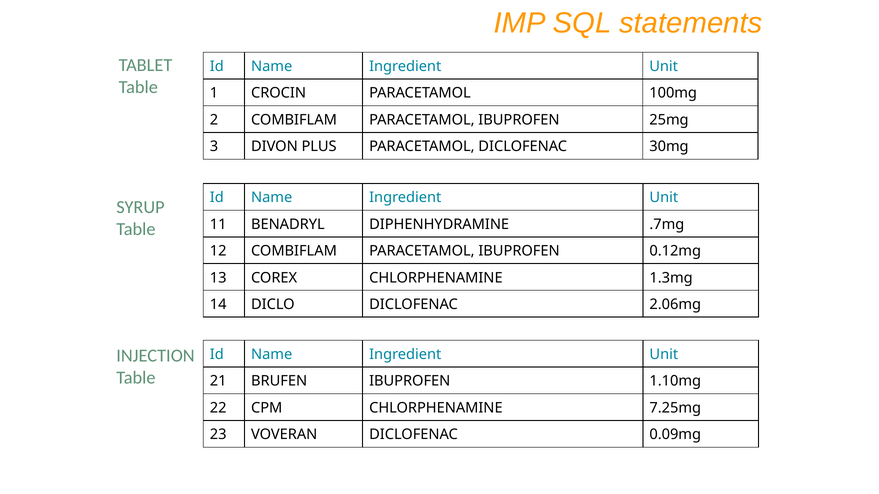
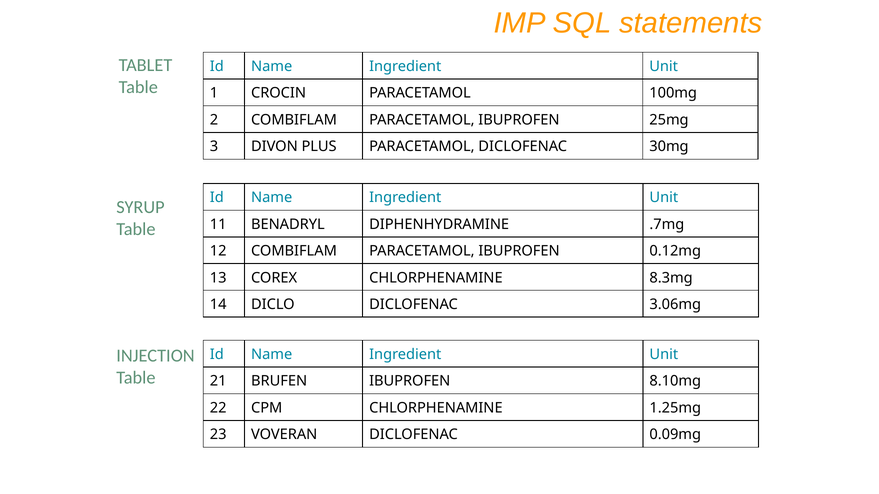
1.3mg: 1.3mg -> 8.3mg
2.06mg: 2.06mg -> 3.06mg
1.10mg: 1.10mg -> 8.10mg
7.25mg: 7.25mg -> 1.25mg
